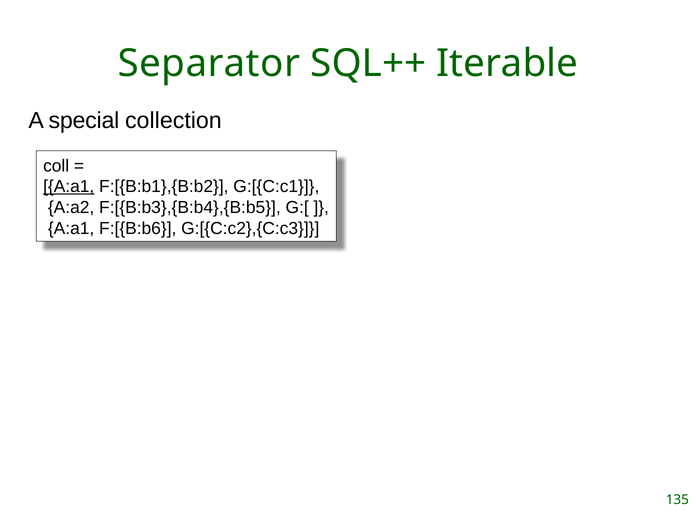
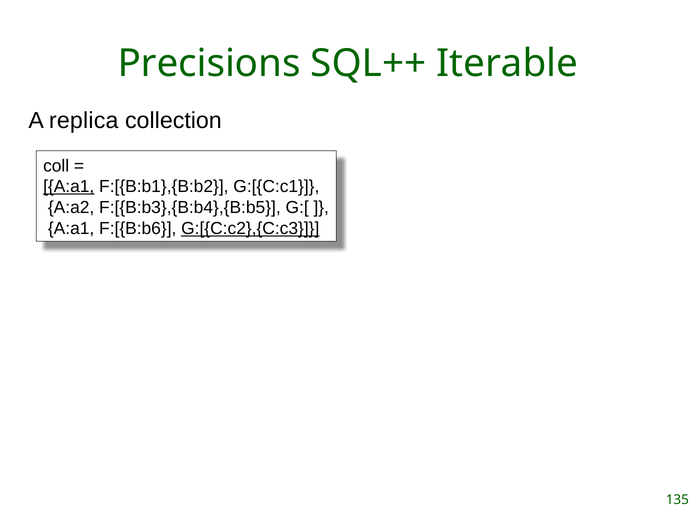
Separator: Separator -> Precisions
special: special -> replica
G:[{C:c2},{C:c3 underline: none -> present
